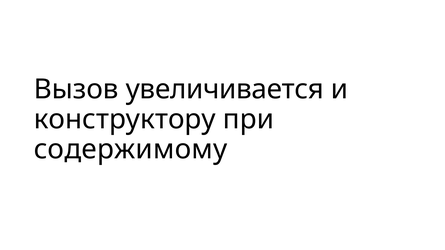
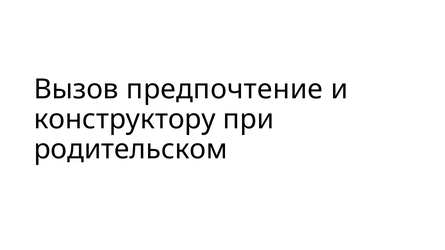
увеличивается: увеличивается -> предпочтение
содержимому: содержимому -> родительском
